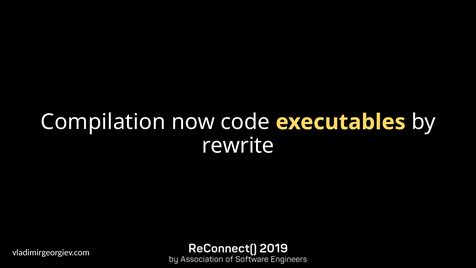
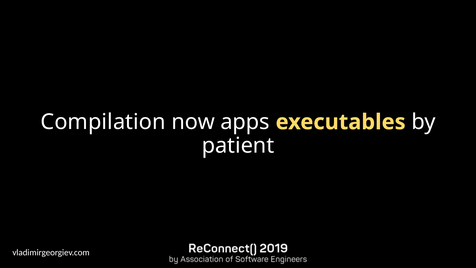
code: code -> apps
rewrite: rewrite -> patient
